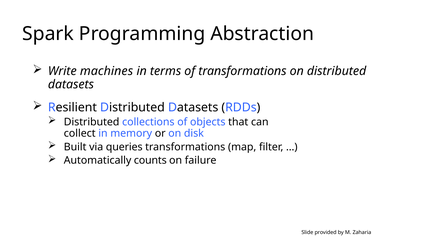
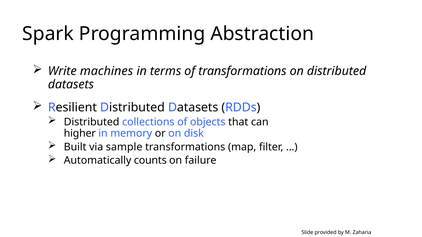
collect: collect -> higher
queries: queries -> sample
